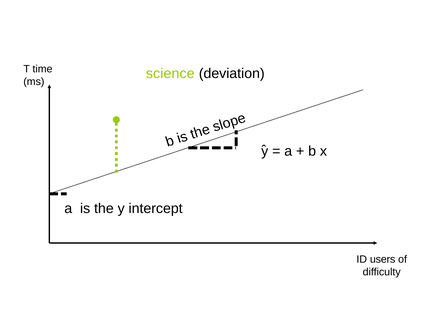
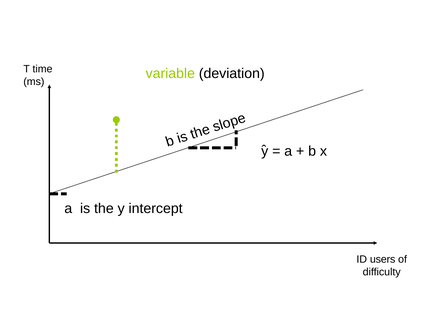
science: science -> variable
